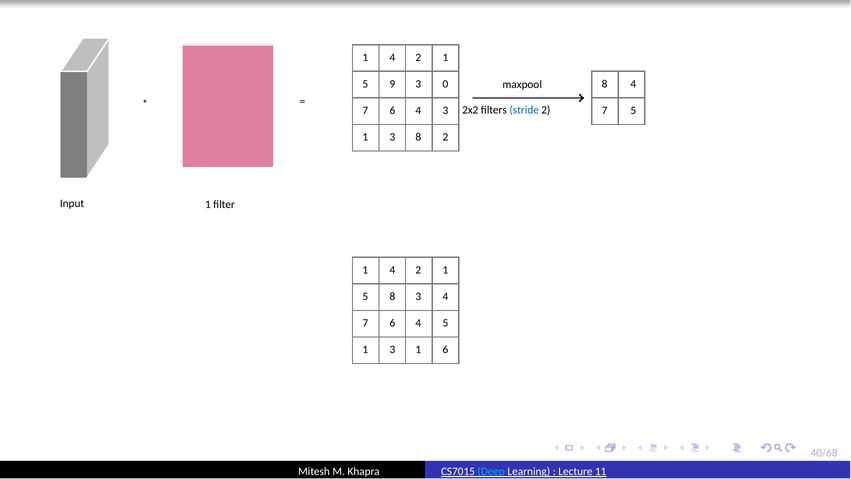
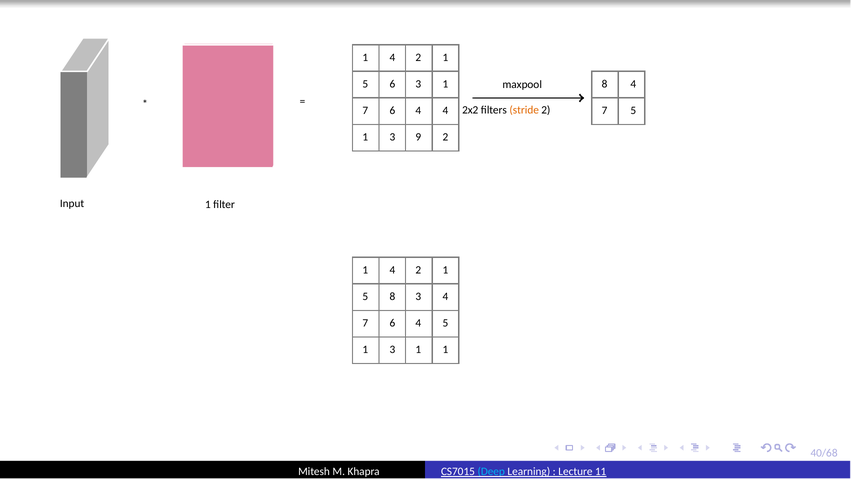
5 9: 9 -> 6
0 at (445, 84): 0 -> 1
stride colour: blue -> orange
4 3: 3 -> 4
3 8: 8 -> 9
1 6: 6 -> 1
